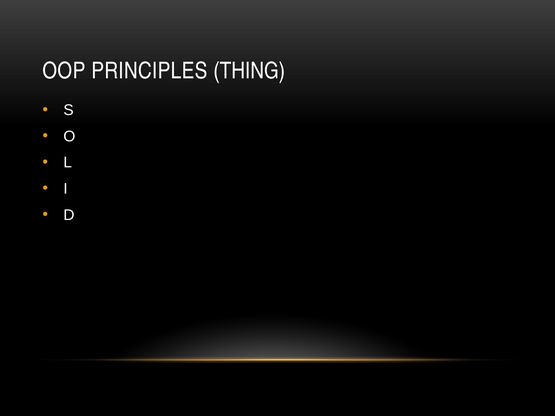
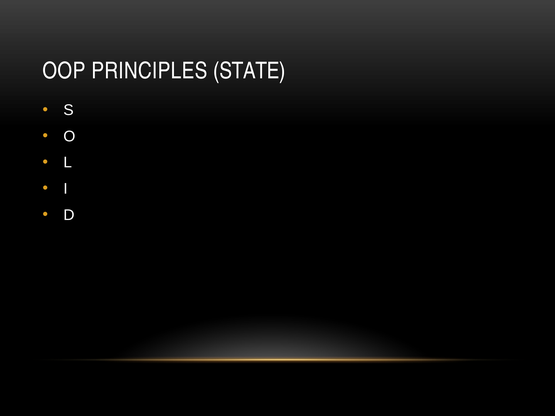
THING: THING -> STATE
